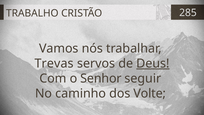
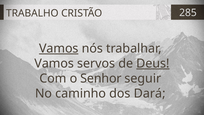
Vamos at (59, 48) underline: none -> present
Trevas at (54, 63): Trevas -> Vamos
Volte: Volte -> Dará
